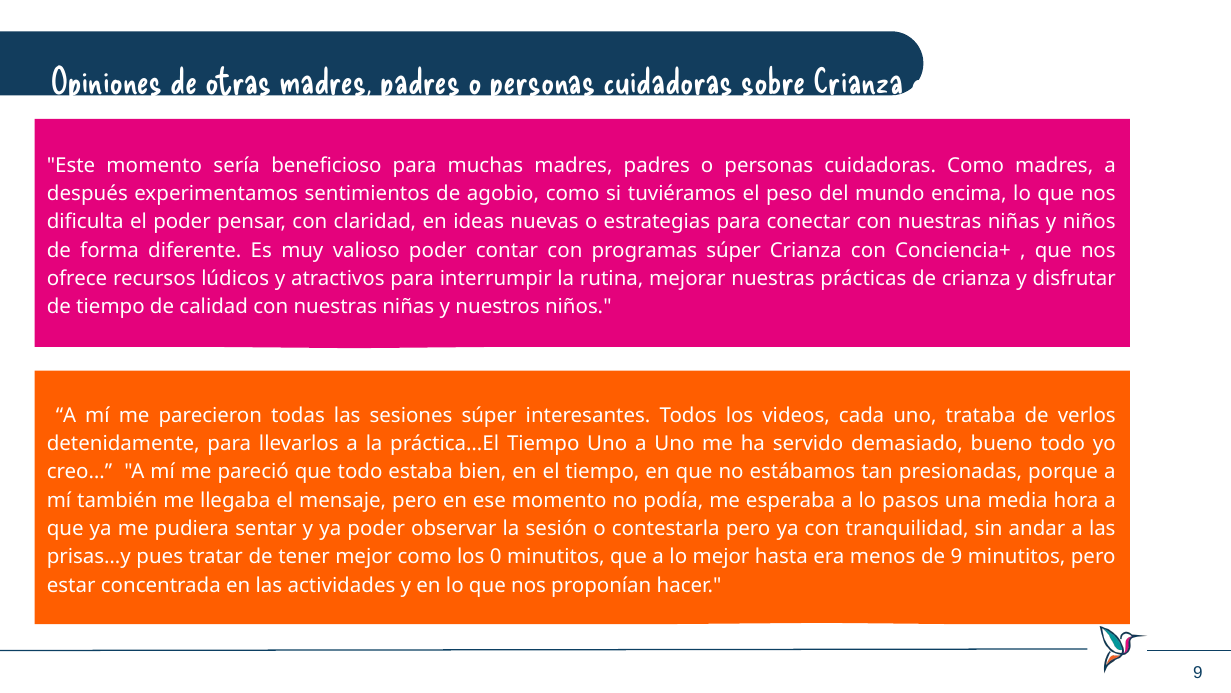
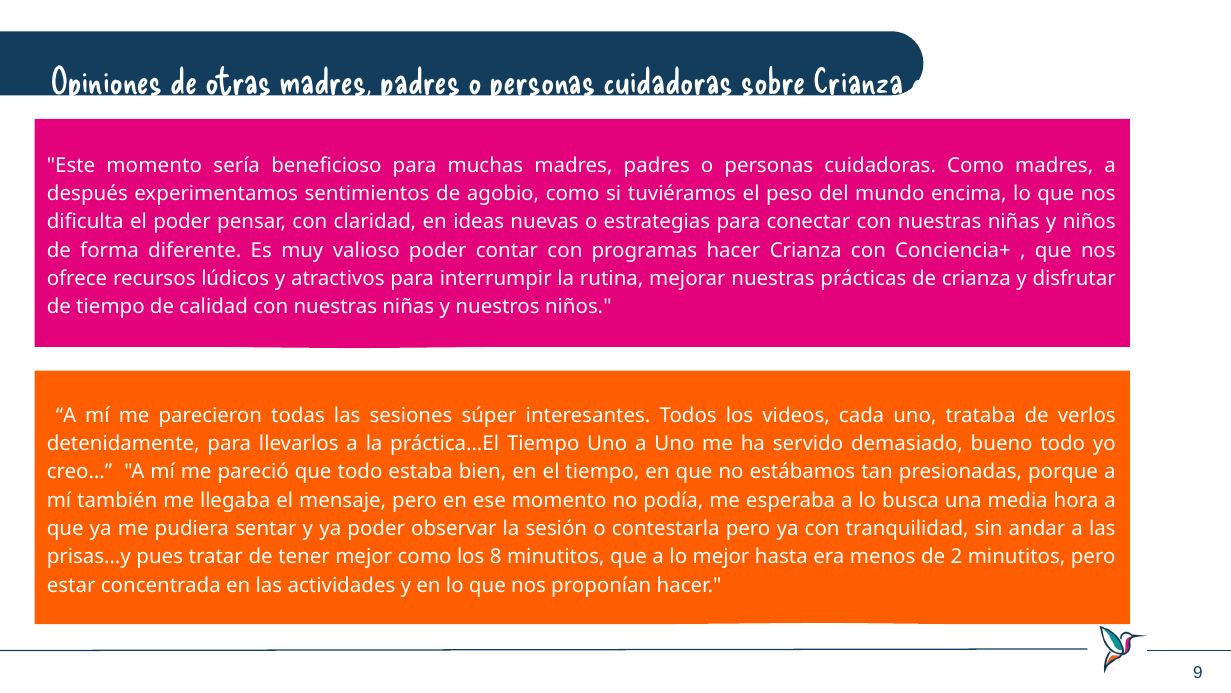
programas súper: súper -> hacer
pasos: pasos -> busca
0: 0 -> 8
de 9: 9 -> 2
